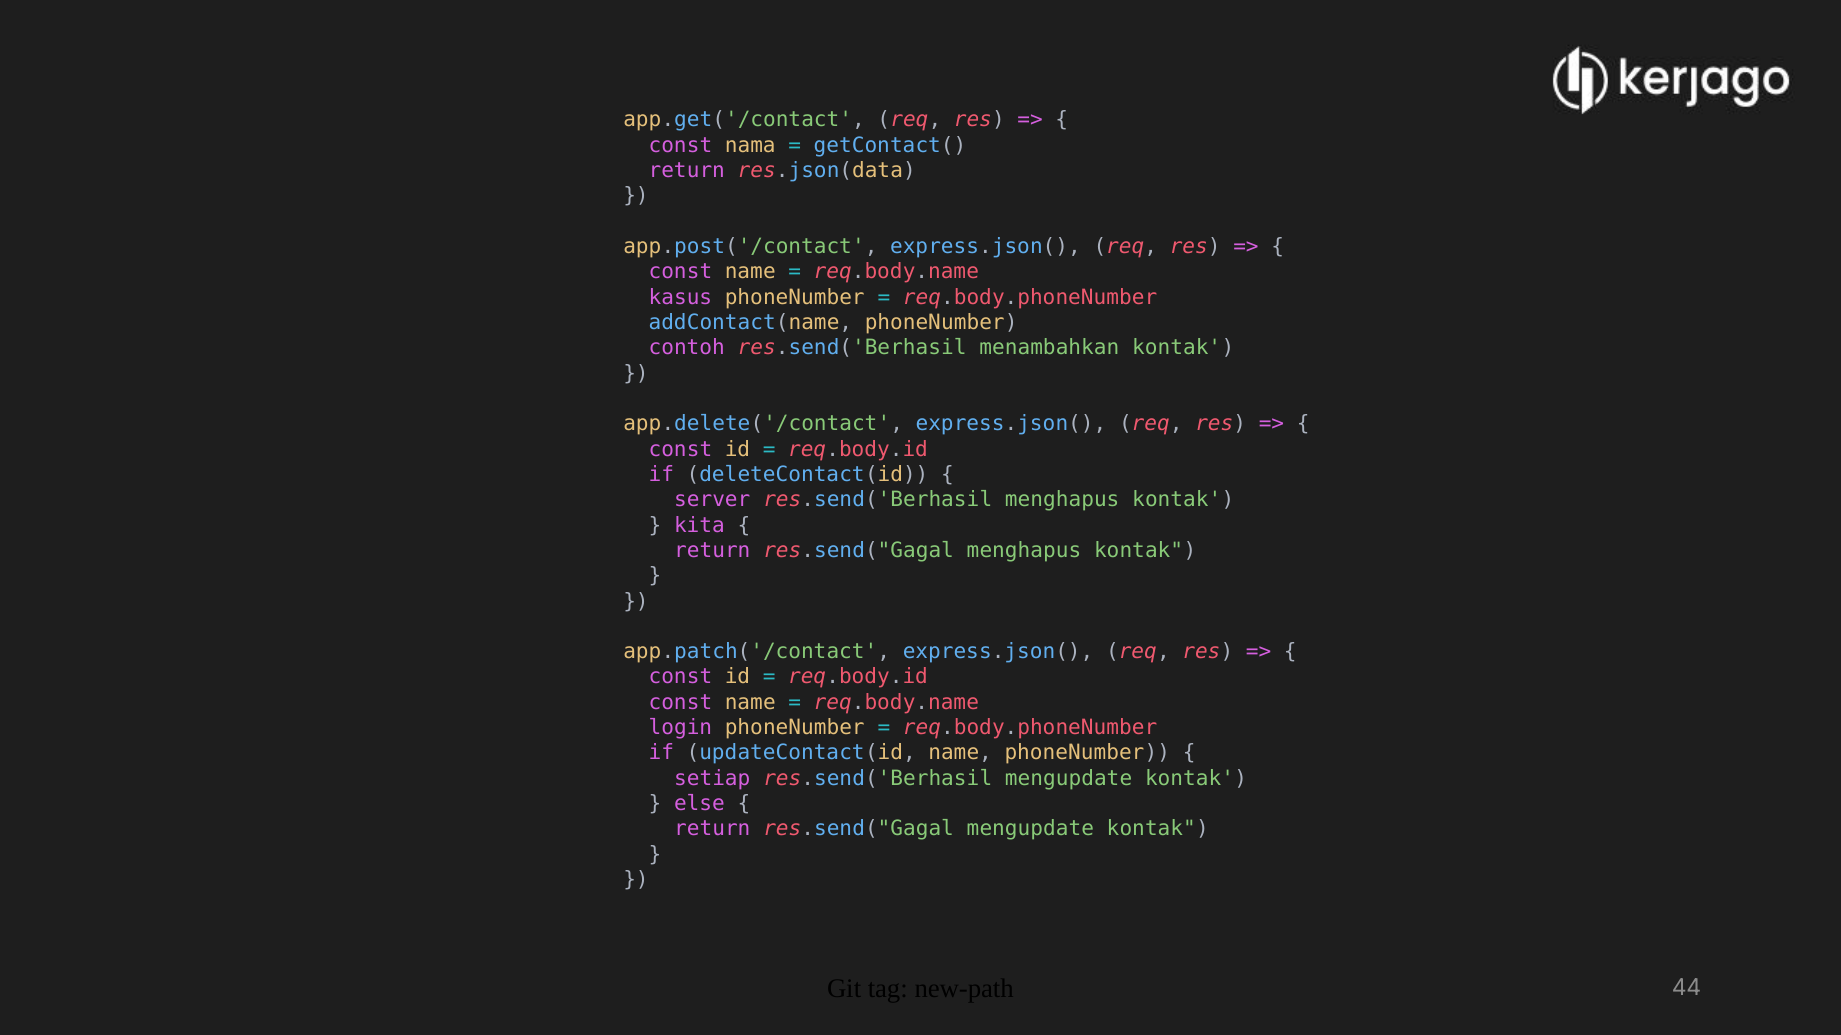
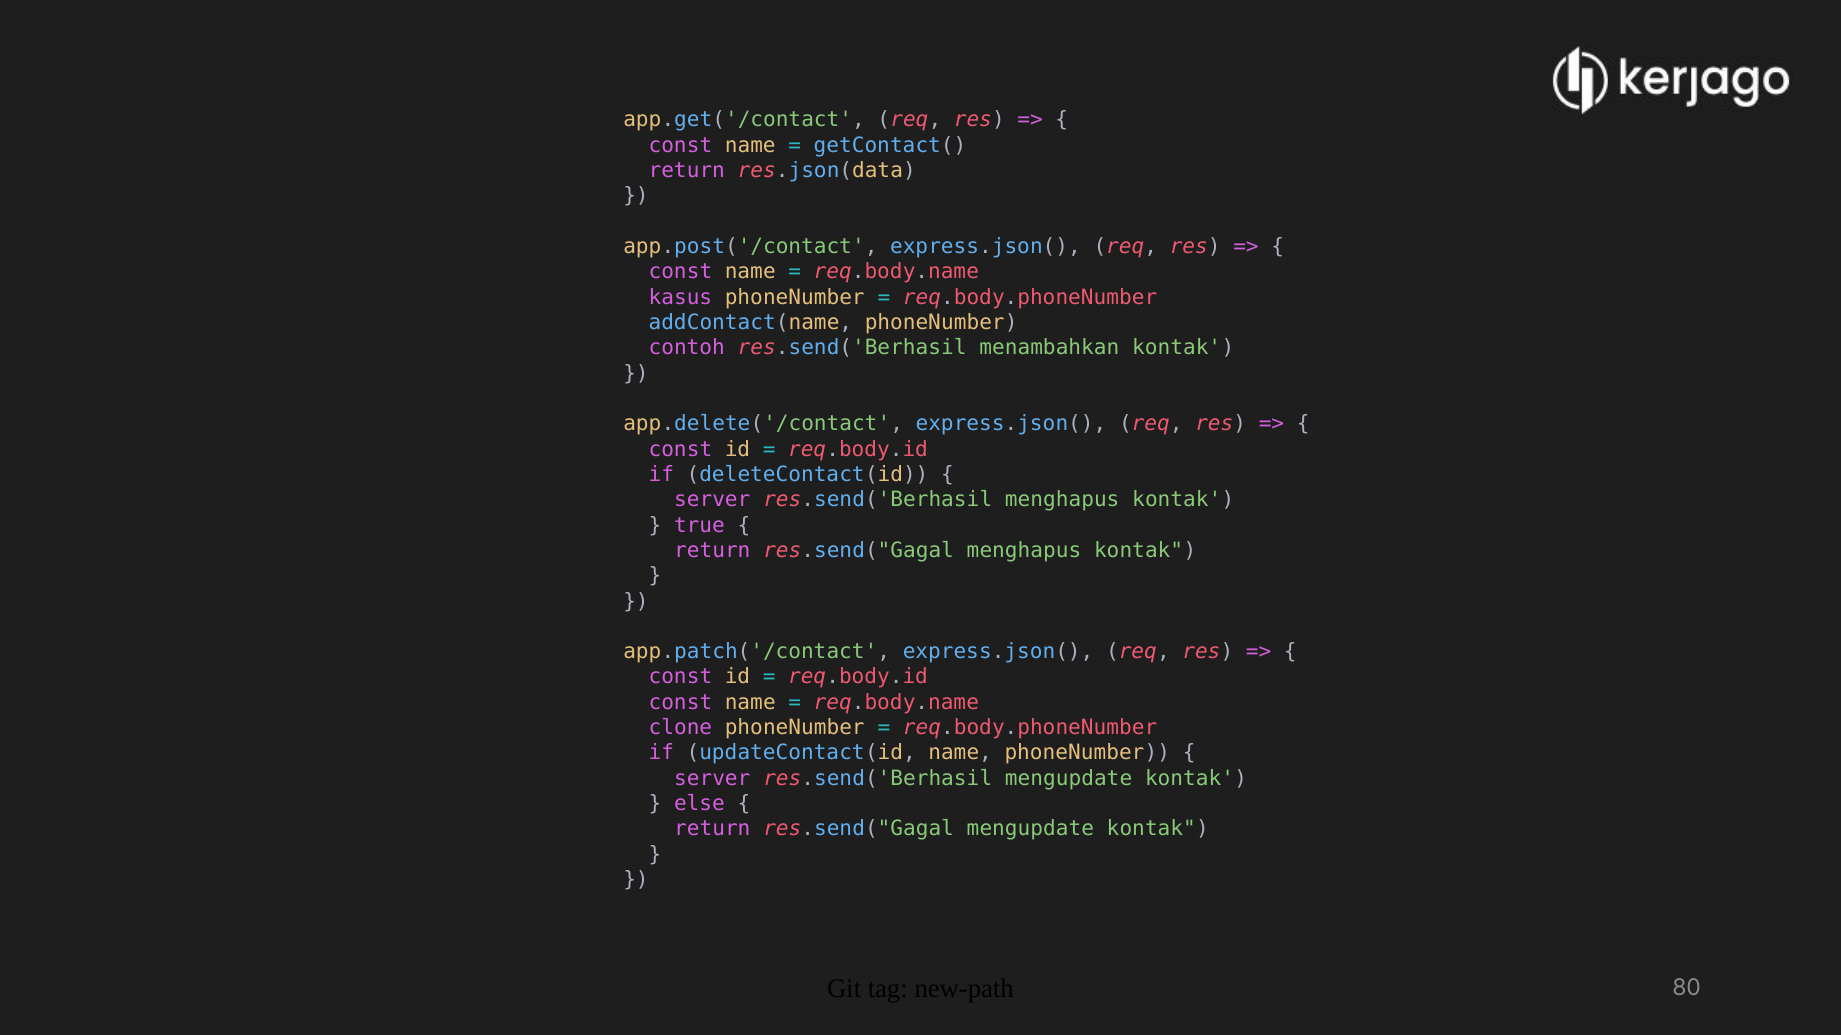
nama at (750, 145): nama -> name
kita: kita -> true
login: login -> clone
setiap at (712, 779): setiap -> server
44: 44 -> 80
